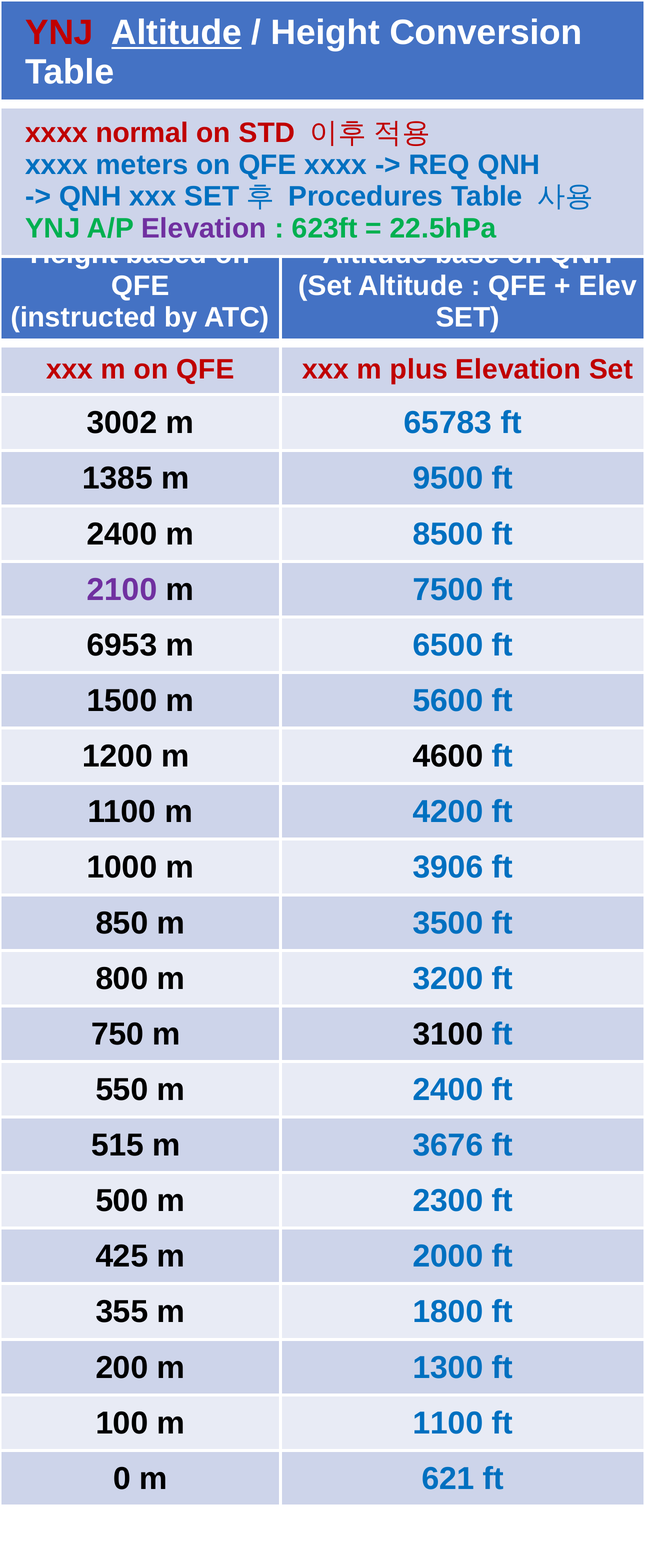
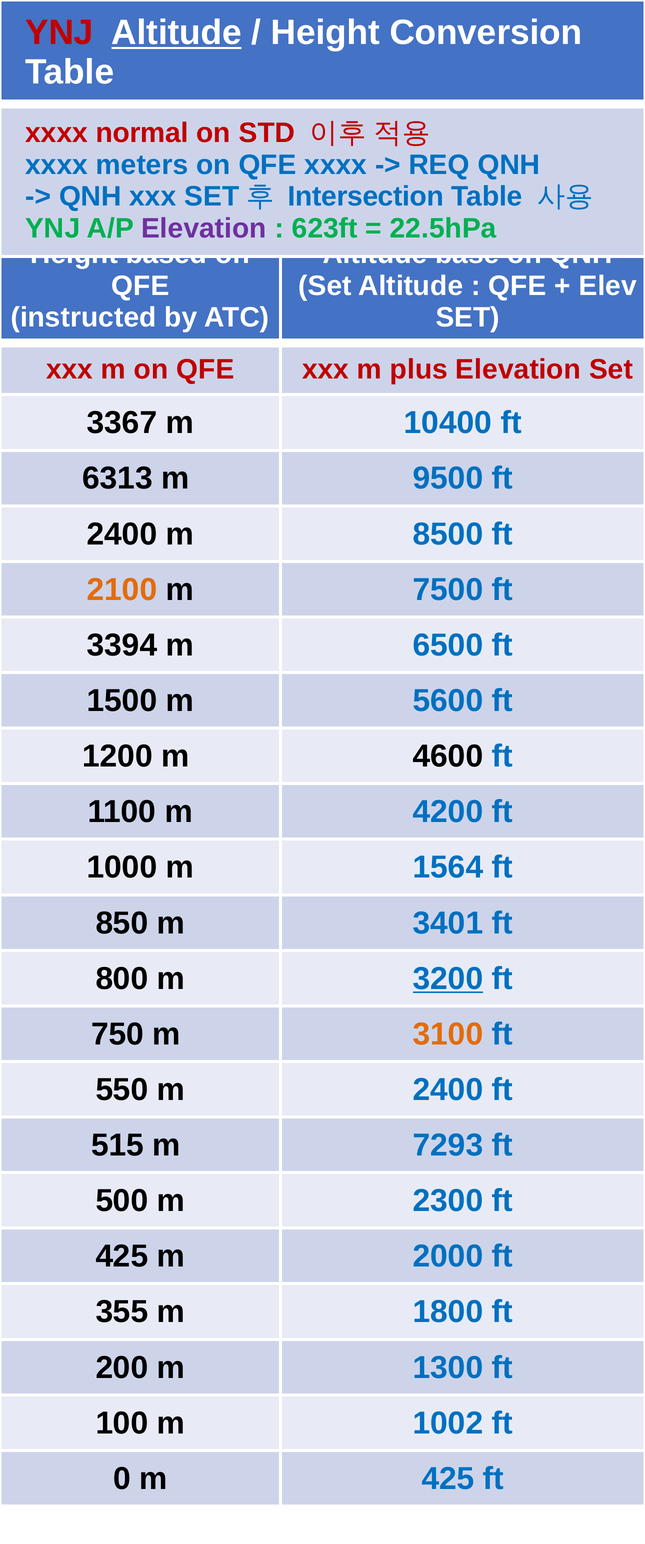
Procedures: Procedures -> Intersection
3002: 3002 -> 3367
65783: 65783 -> 10400
1385: 1385 -> 6313
2100 colour: purple -> orange
6953: 6953 -> 3394
3906: 3906 -> 1564
3500: 3500 -> 3401
3200 underline: none -> present
3100 colour: black -> orange
3676: 3676 -> 7293
m 1100: 1100 -> 1002
m 621: 621 -> 425
